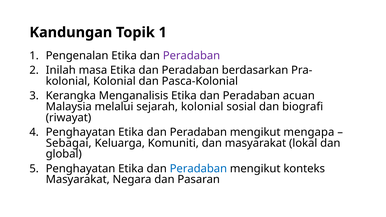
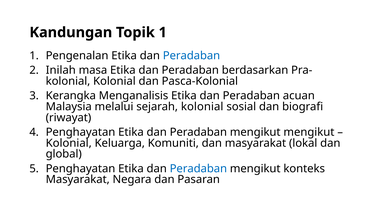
Peradaban at (191, 56) colour: purple -> blue
mengikut mengapa: mengapa -> mengikut
Sebagai at (69, 143): Sebagai -> Kolonial
